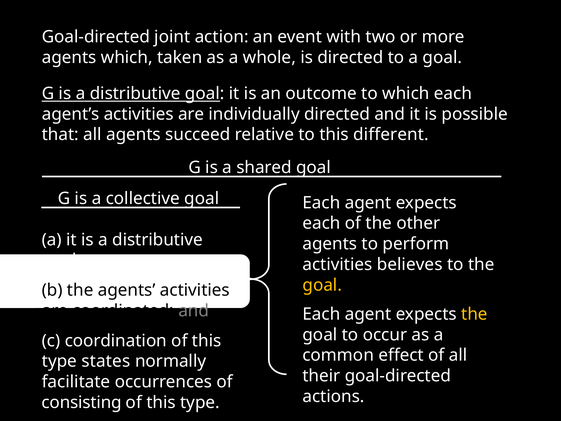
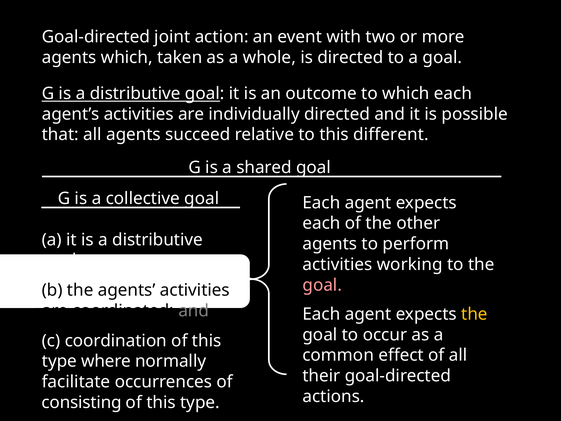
believes: believes -> working
goal at (322, 285) colour: yellow -> pink
states: states -> where
